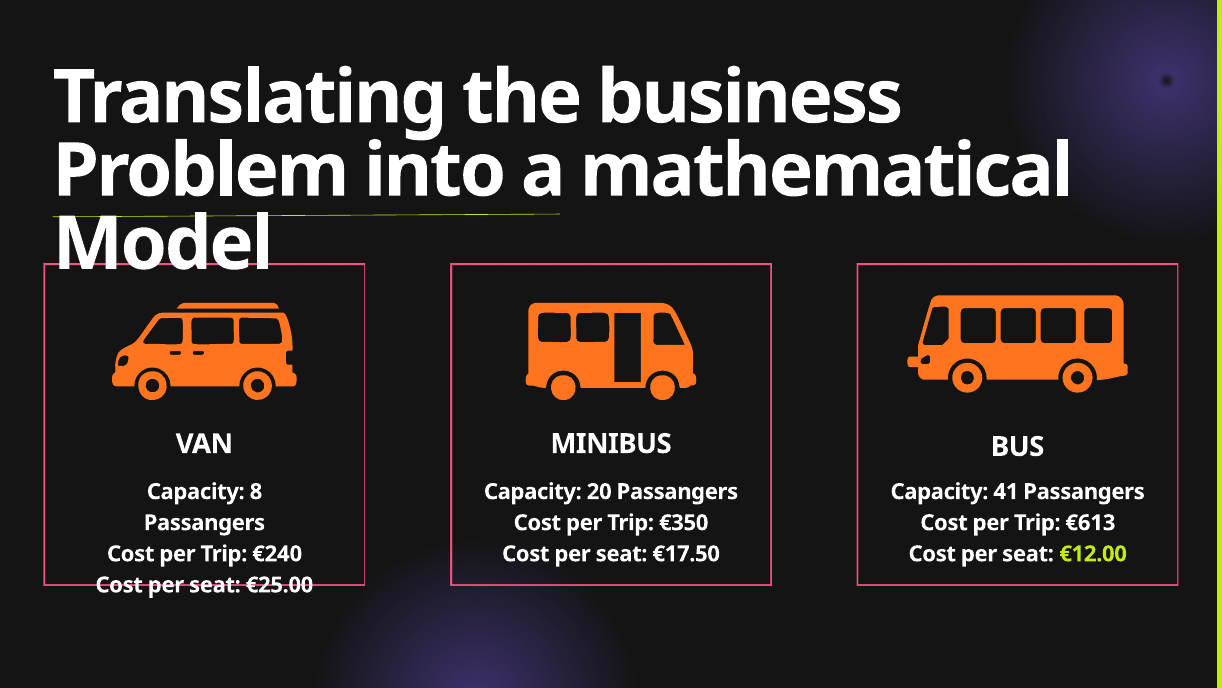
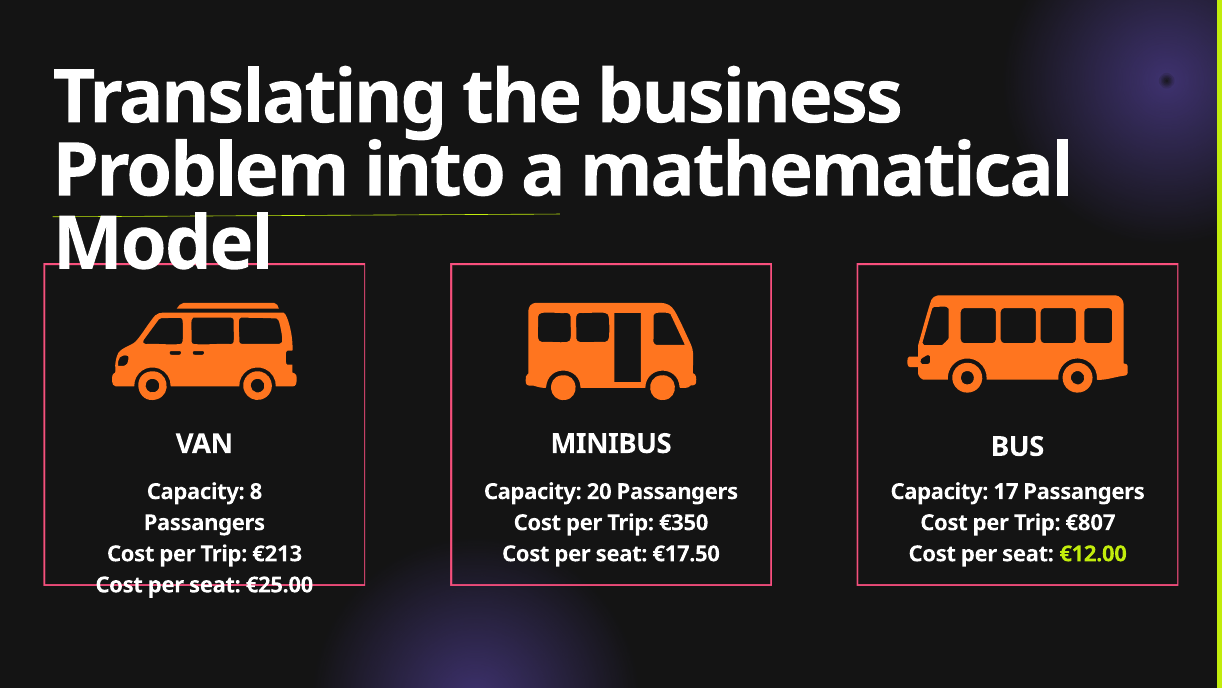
41: 41 -> 17
€613: €613 -> €807
€240: €240 -> €213
